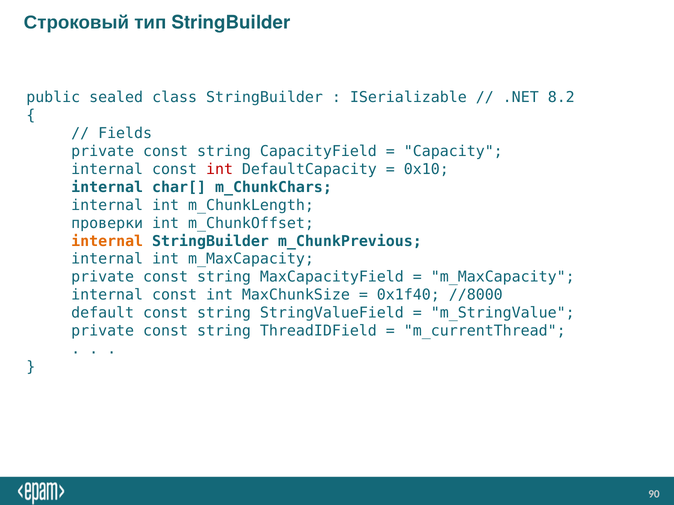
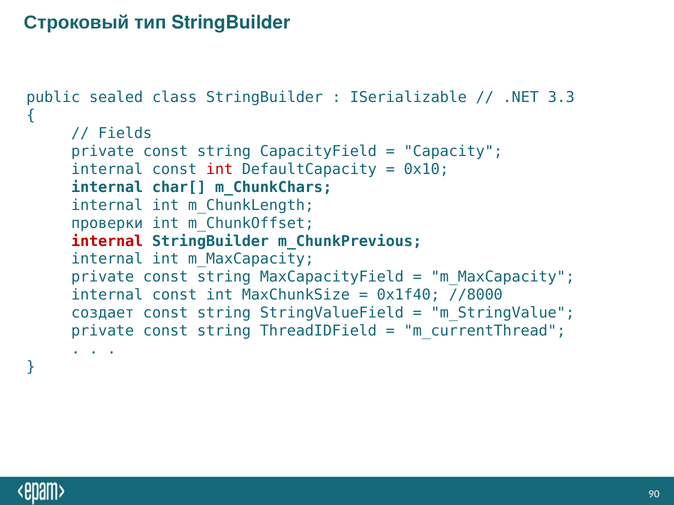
8.2: 8.2 -> 3.3
internal at (107, 241) colour: orange -> red
default: default -> создает
